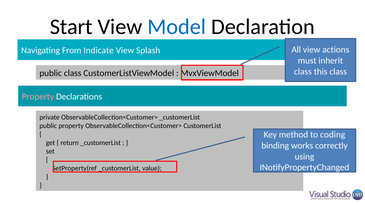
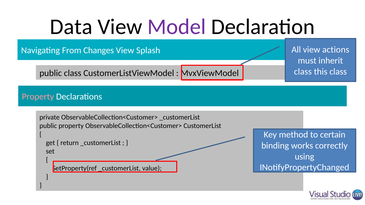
Start: Start -> Data
Model colour: blue -> purple
Indicate: Indicate -> Changes
coding: coding -> certain
